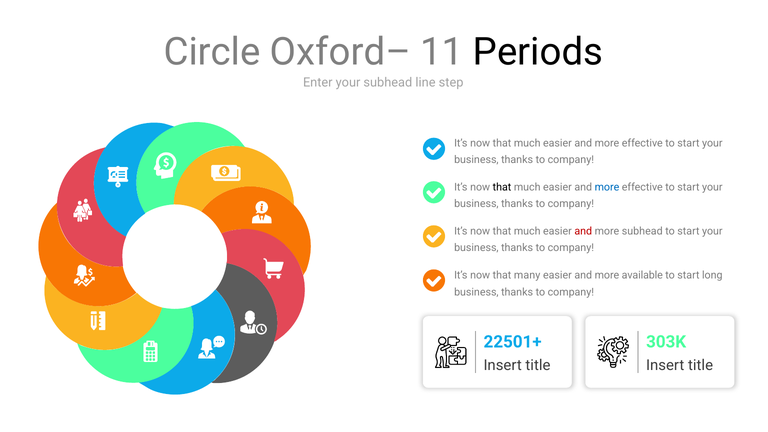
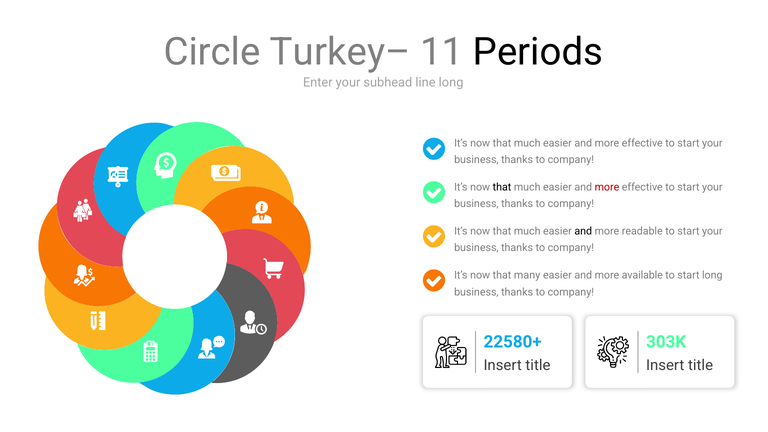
Oxford–: Oxford– -> Turkey–
line step: step -> long
more at (607, 187) colour: blue -> red
and at (583, 231) colour: red -> black
more subhead: subhead -> readable
22501+: 22501+ -> 22580+
